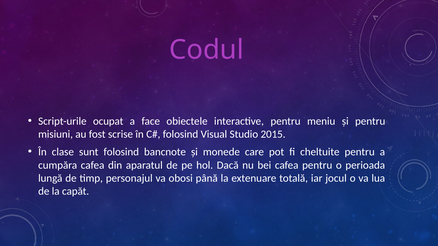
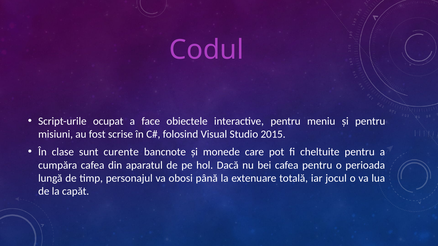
sunt folosind: folosind -> curente
